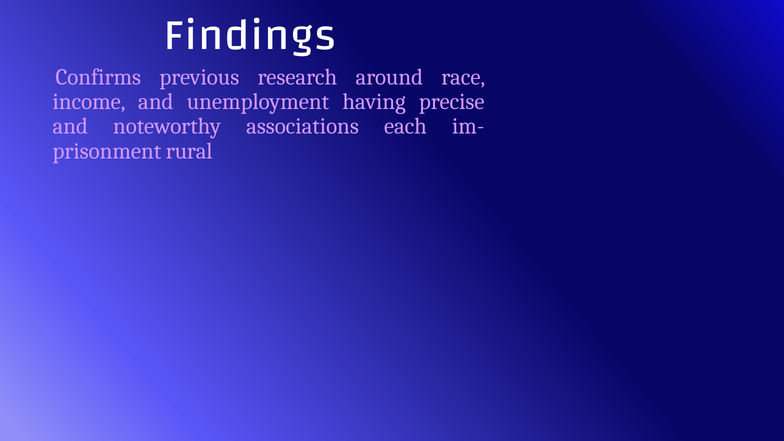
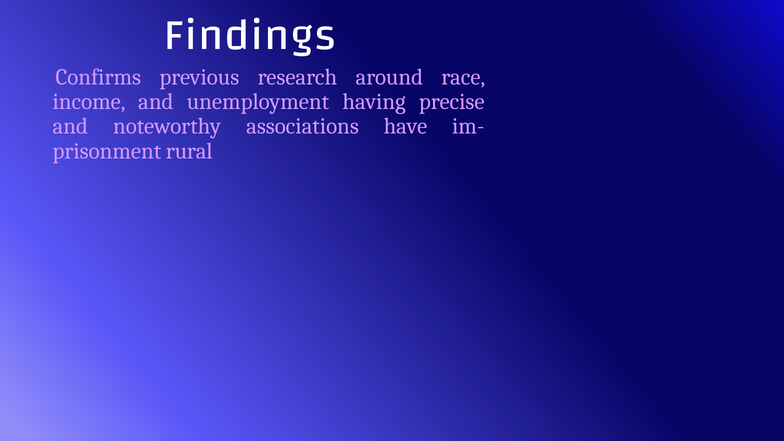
each: each -> have
